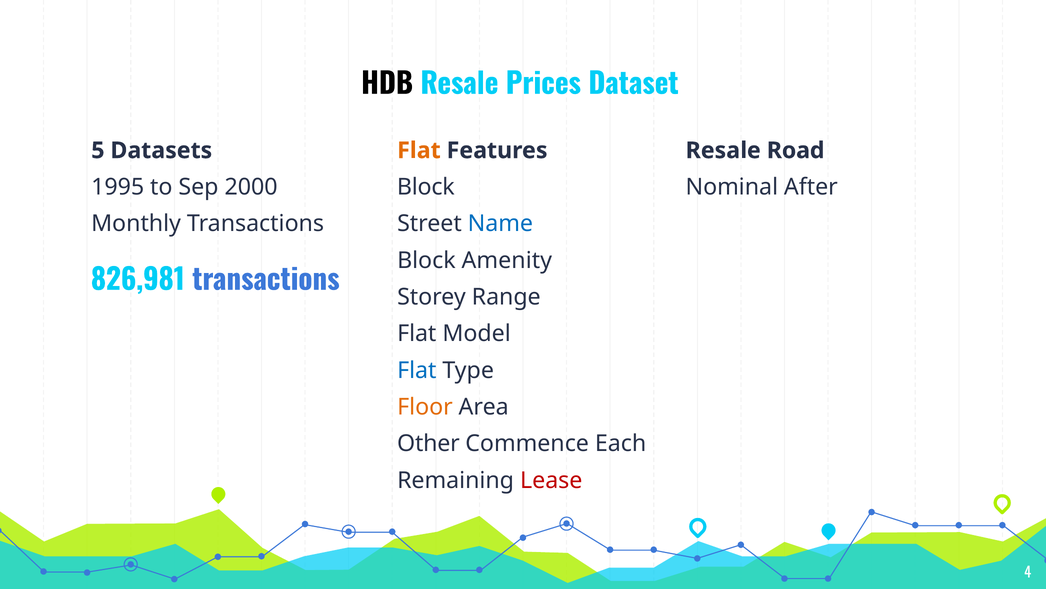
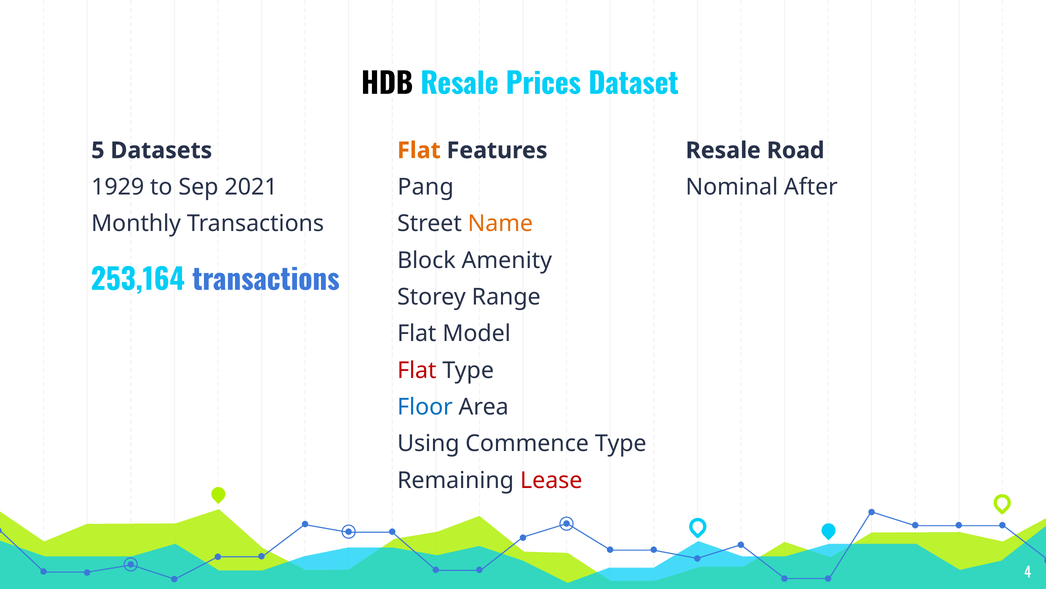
1995: 1995 -> 1929
2000: 2000 -> 2021
Block at (426, 187): Block -> Pang
Name colour: blue -> orange
826,981: 826,981 -> 253,164
Flat at (417, 370) colour: blue -> red
Floor colour: orange -> blue
Other: Other -> Using
Commence Each: Each -> Type
